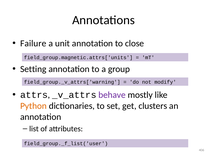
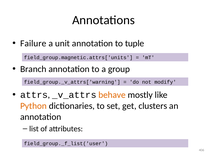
close: close -> tuple
Setting: Setting -> Branch
behave colour: purple -> orange
